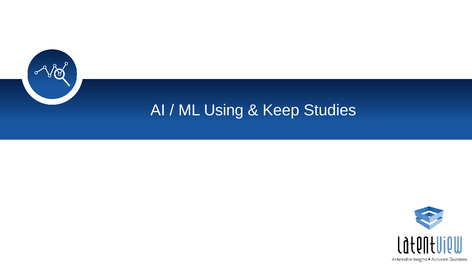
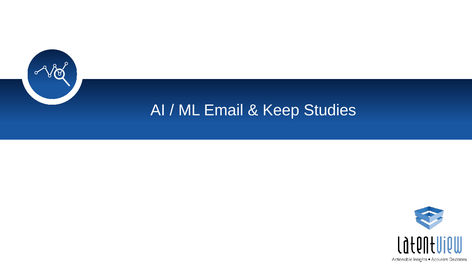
Using: Using -> Email
